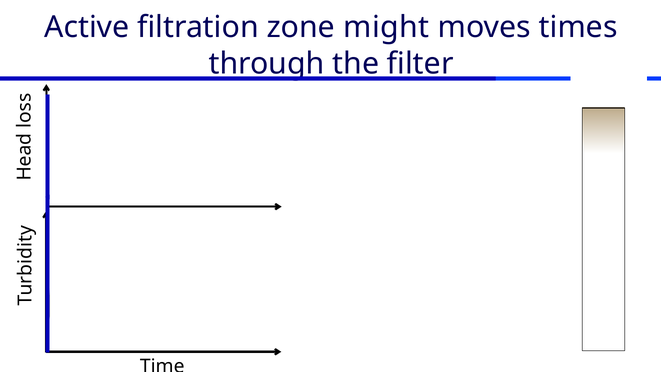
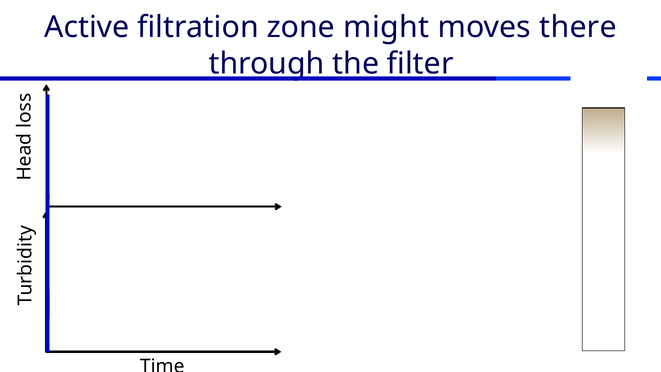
times: times -> there
